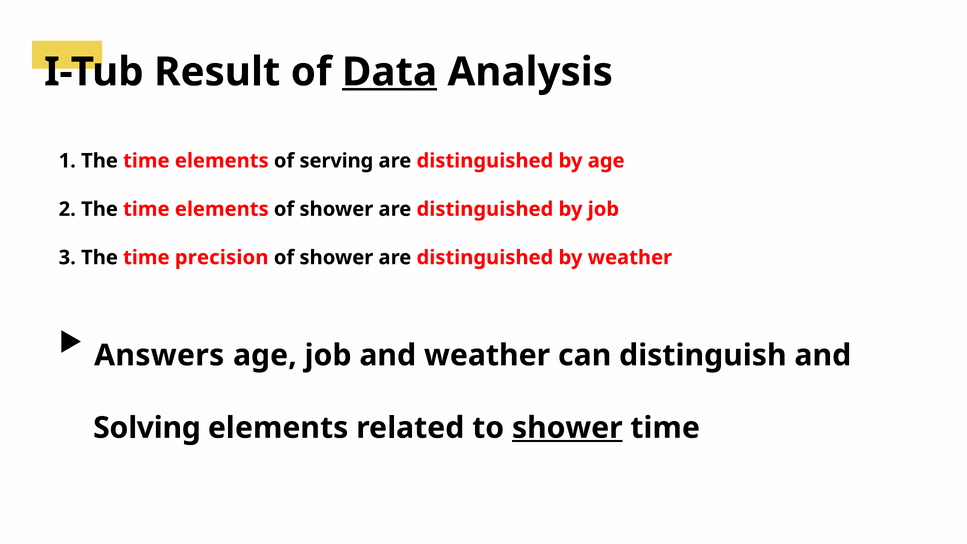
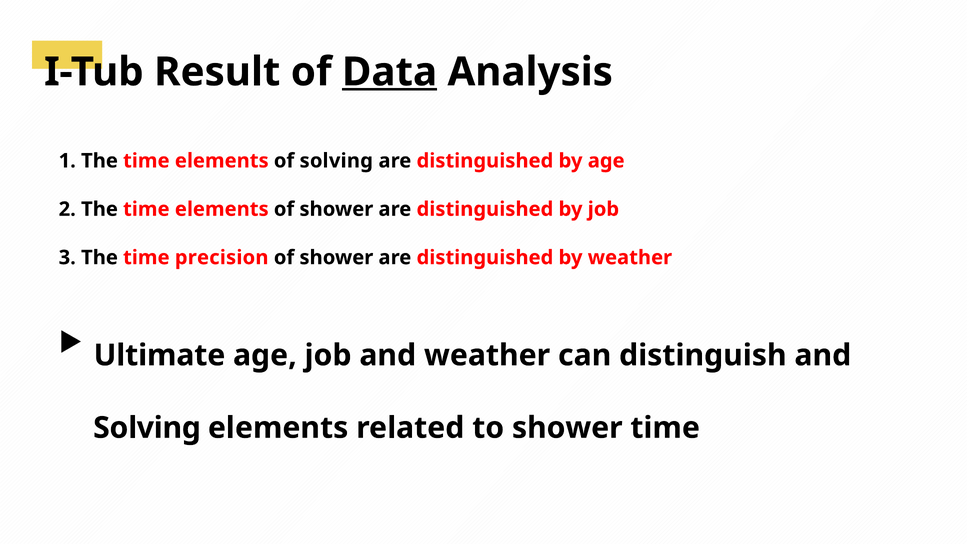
of serving: serving -> solving
Answers: Answers -> Ultimate
shower at (567, 428) underline: present -> none
